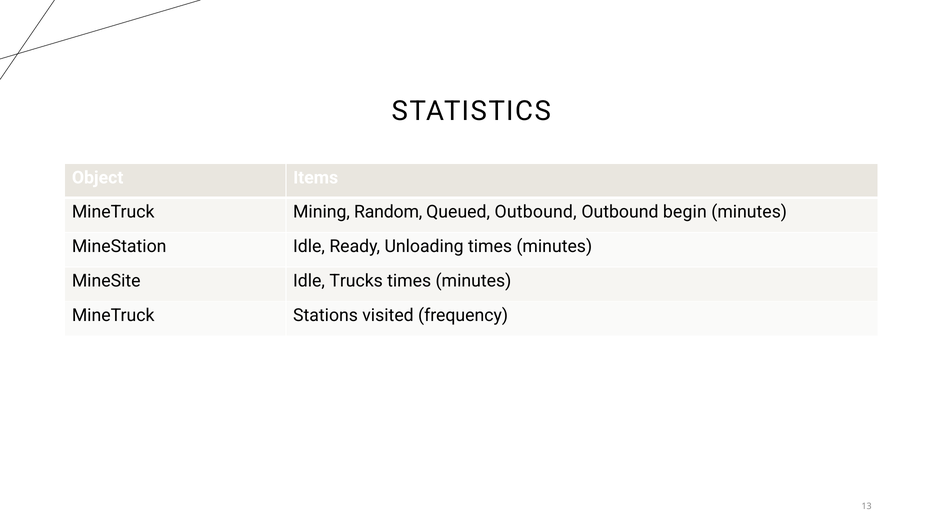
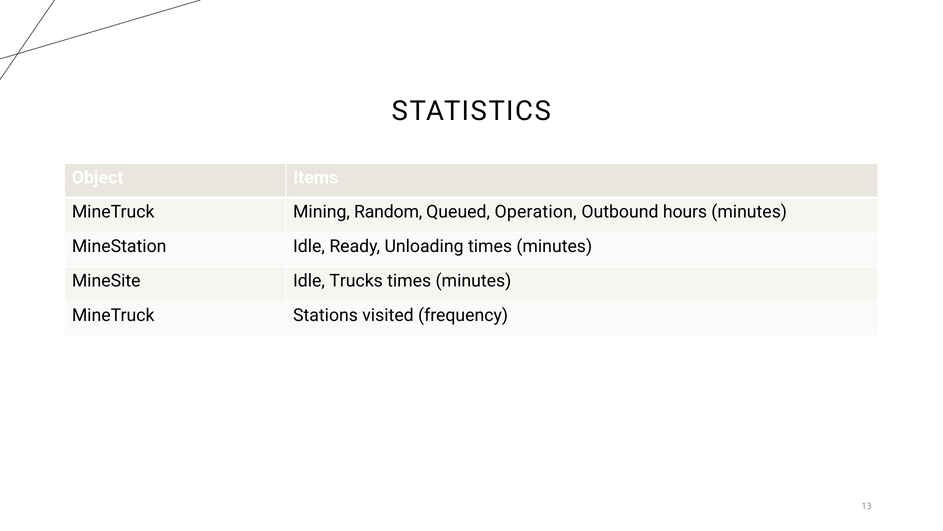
Queued Outbound: Outbound -> Operation
begin: begin -> hours
